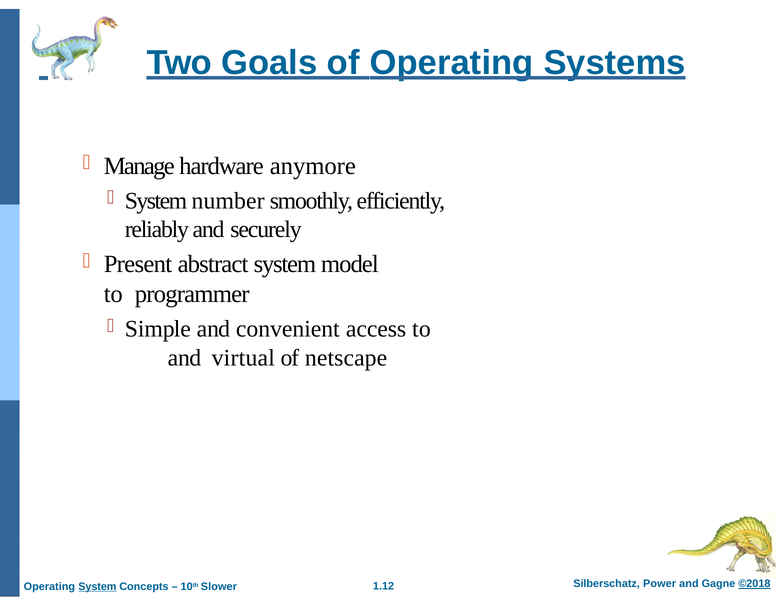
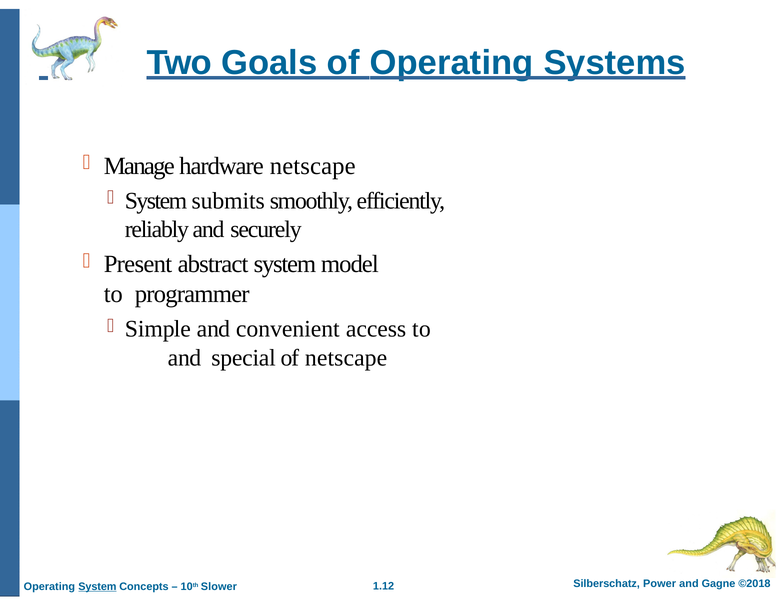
hardware anymore: anymore -> netscape
number: number -> submits
virtual: virtual -> special
©2018 underline: present -> none
